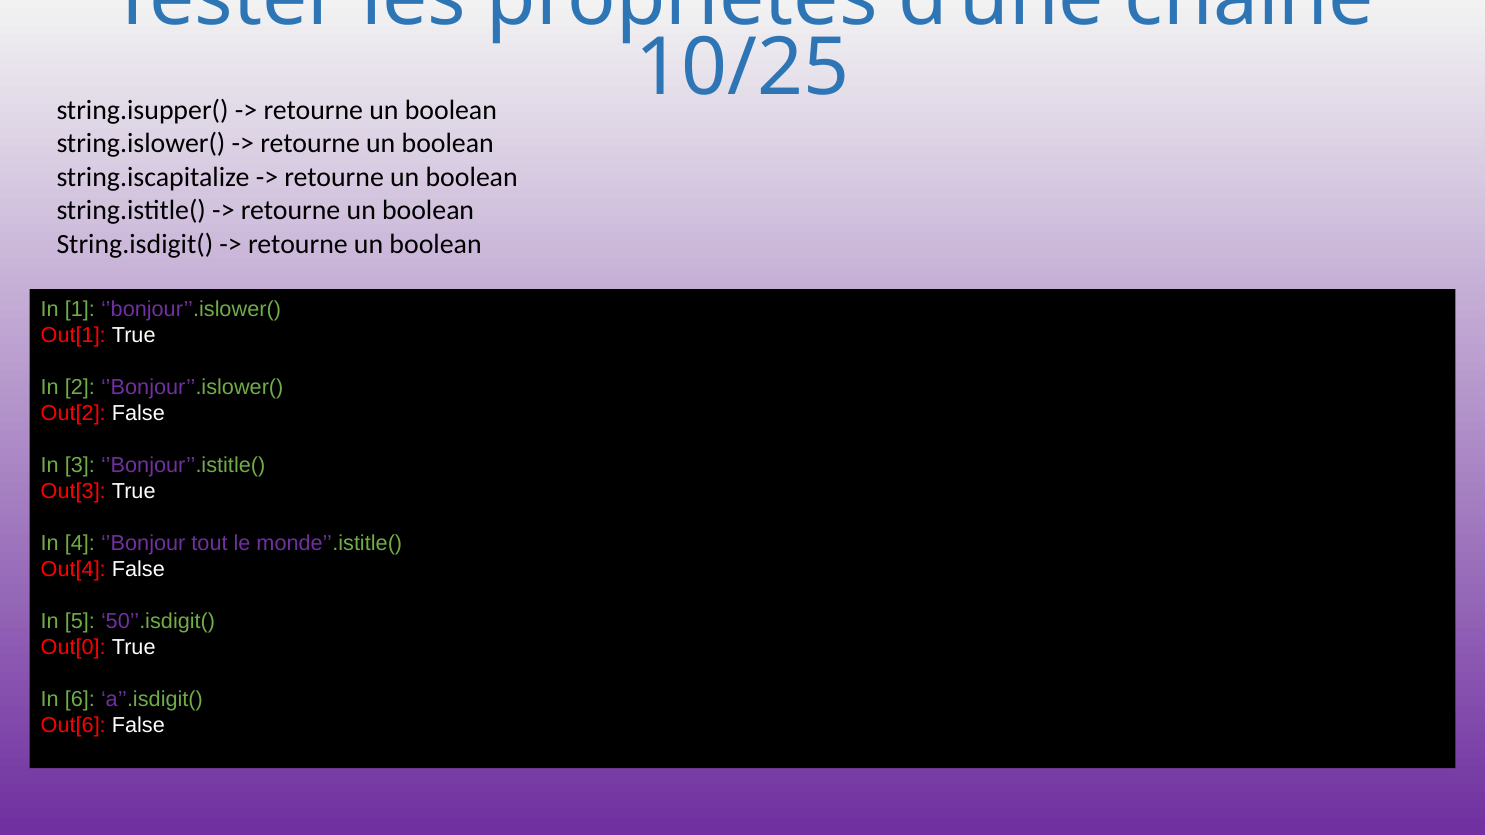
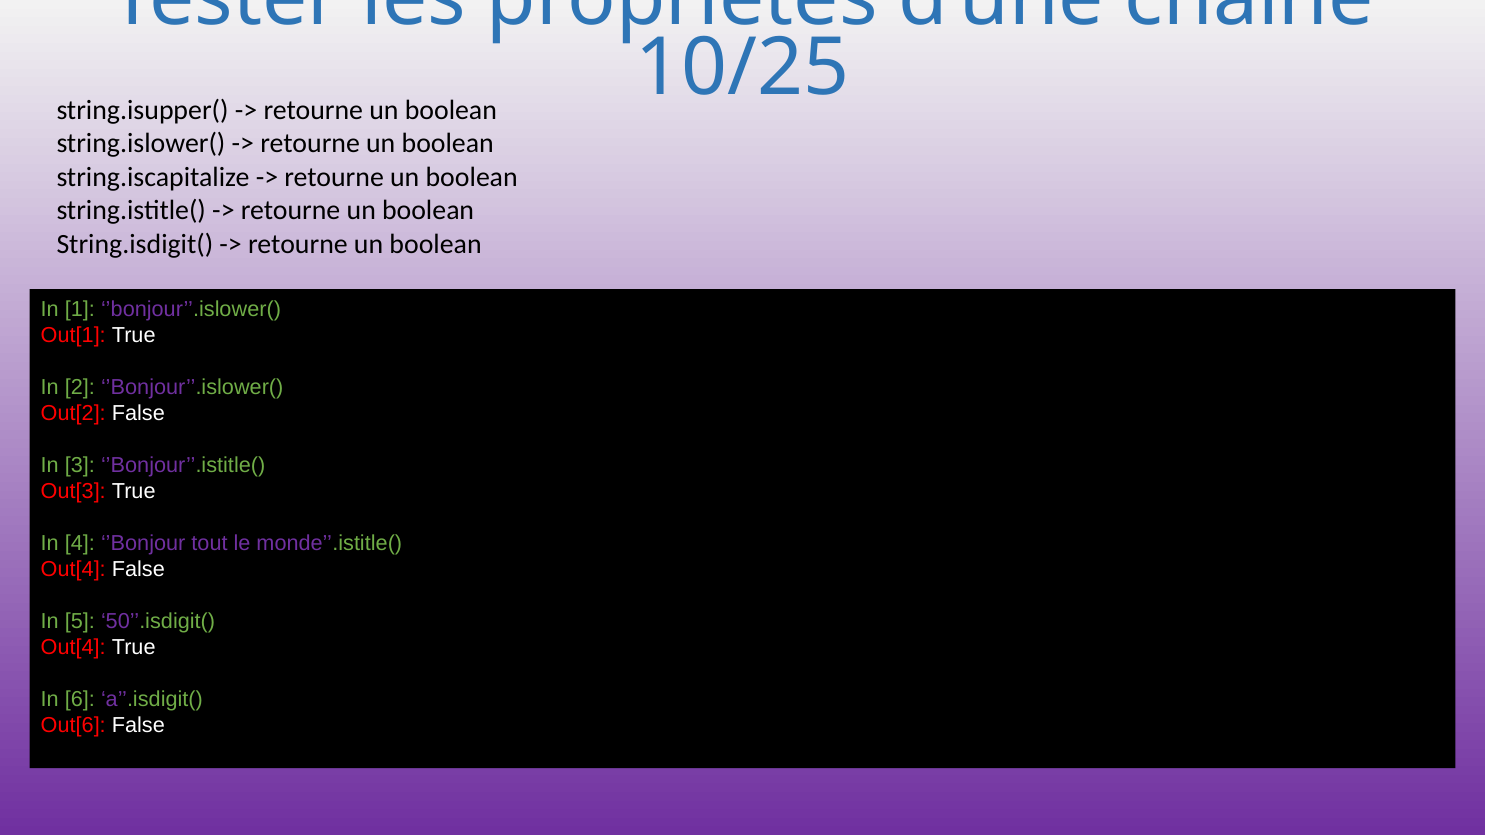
Out[0 at (73, 647): Out[0 -> Out[4
